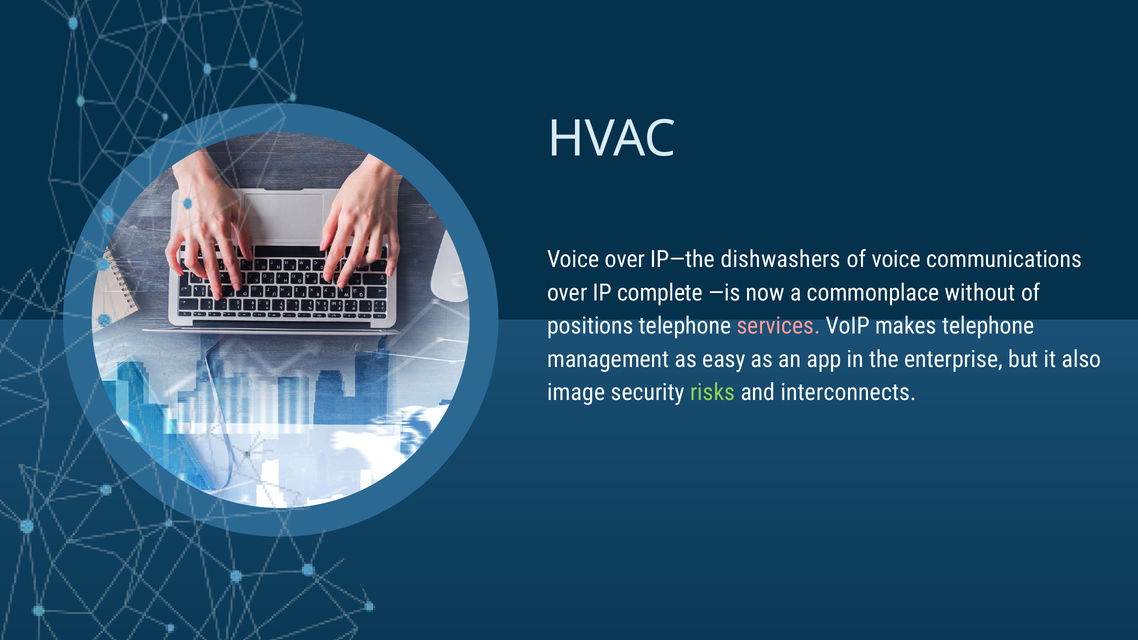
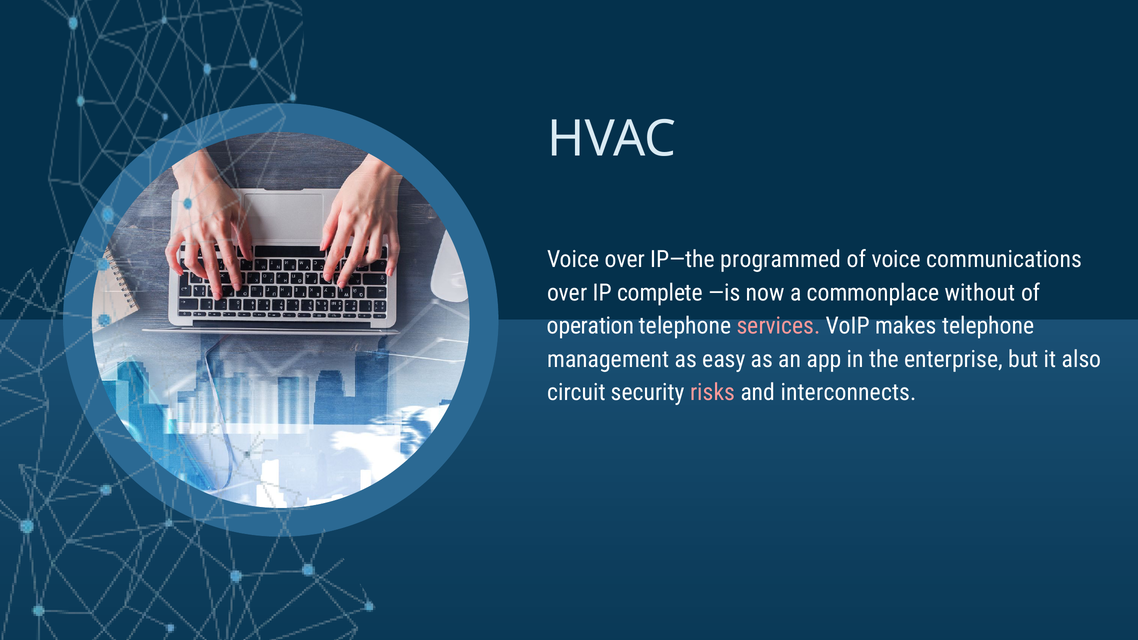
dishwashers: dishwashers -> programmed
positions: positions -> operation
image: image -> circuit
risks colour: light green -> pink
